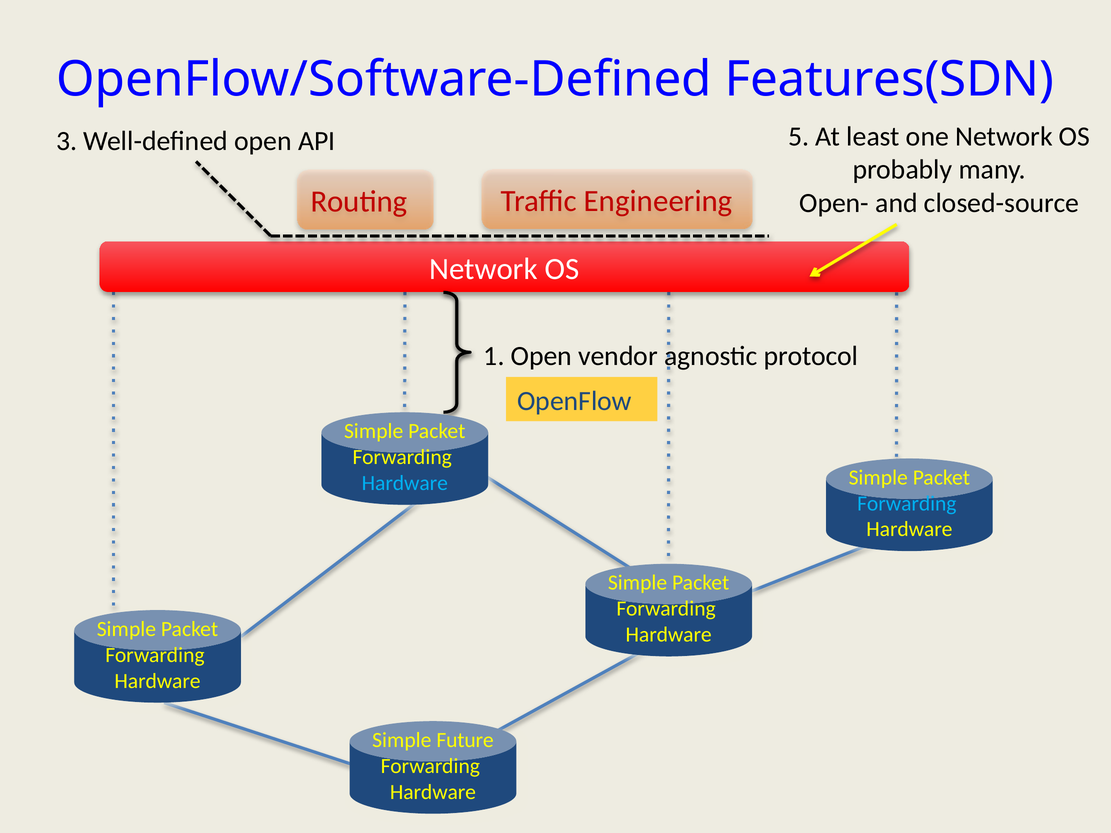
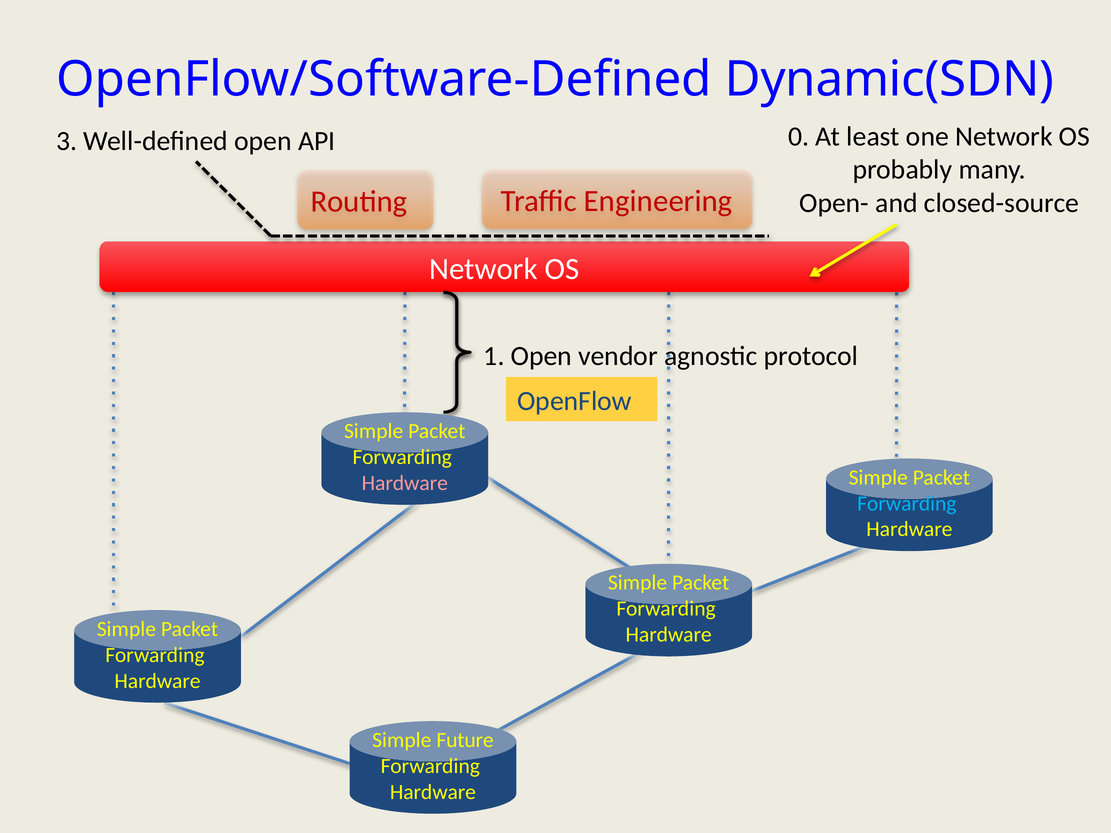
Features(SDN: Features(SDN -> Dynamic(SDN
5: 5 -> 0
Hardware at (405, 483) colour: light blue -> pink
